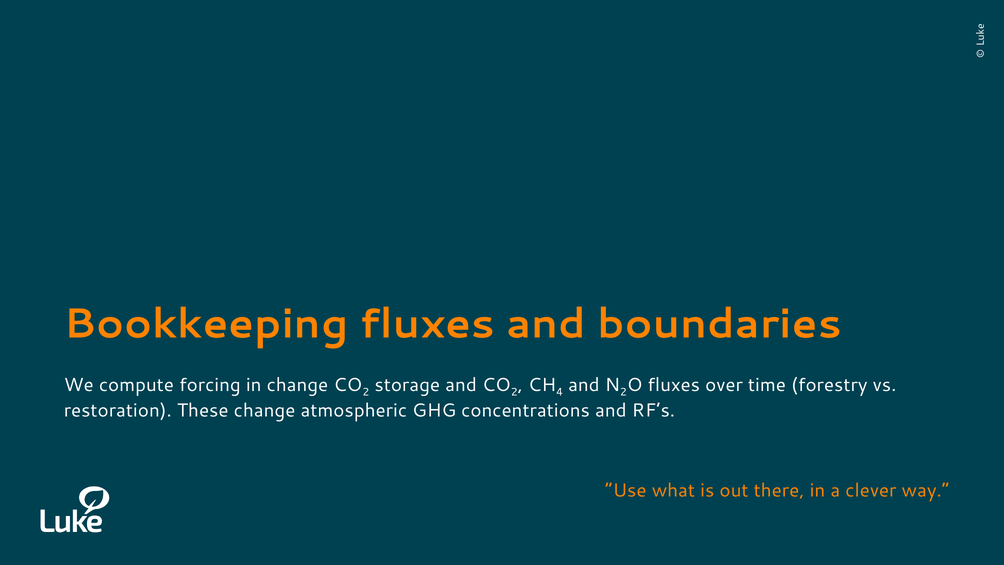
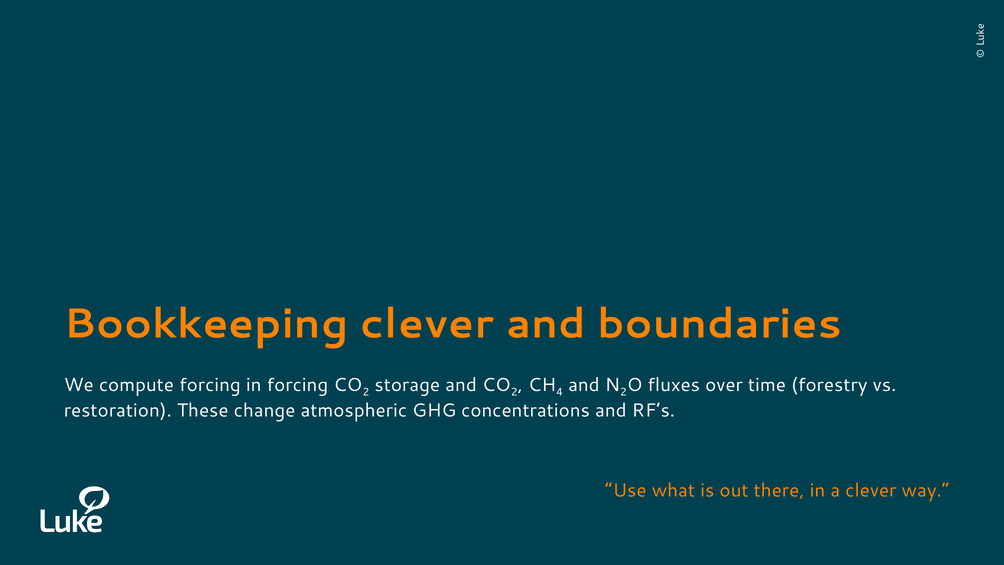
Bookkeeping fluxes: fluxes -> clever
in change: change -> forcing
